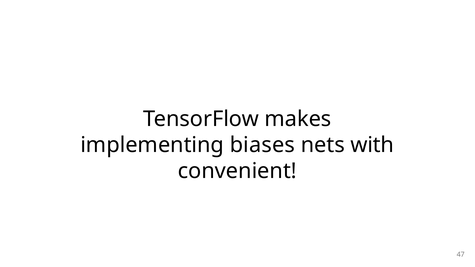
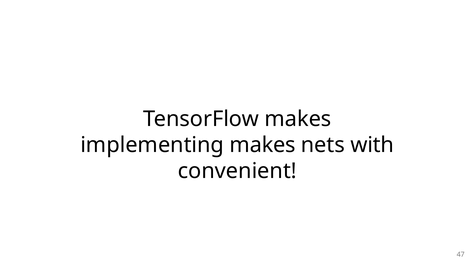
implementing biases: biases -> makes
